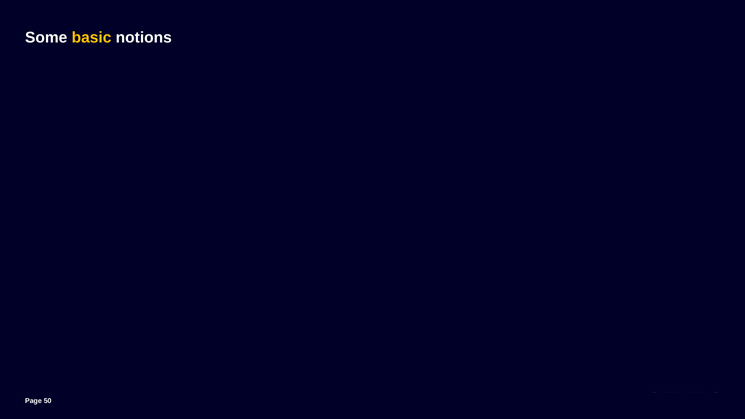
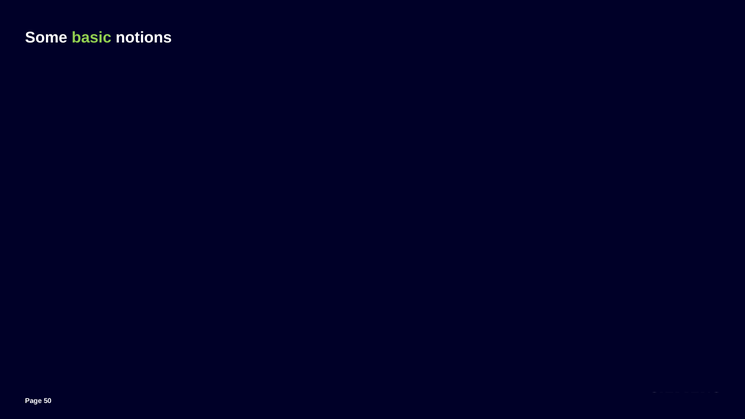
basic colour: yellow -> light green
